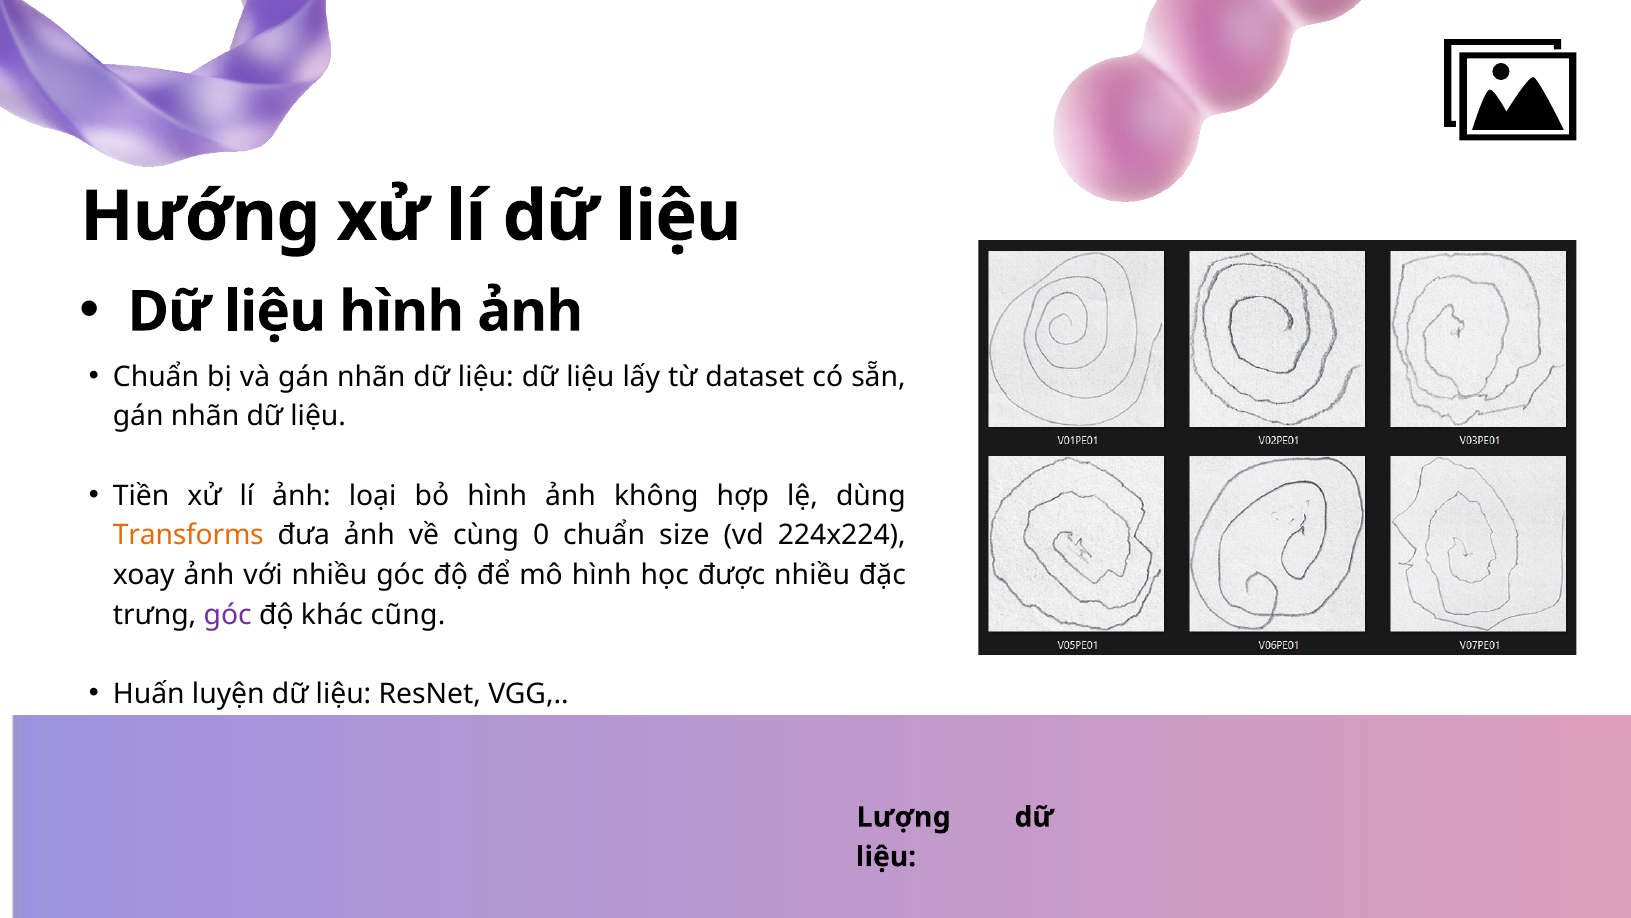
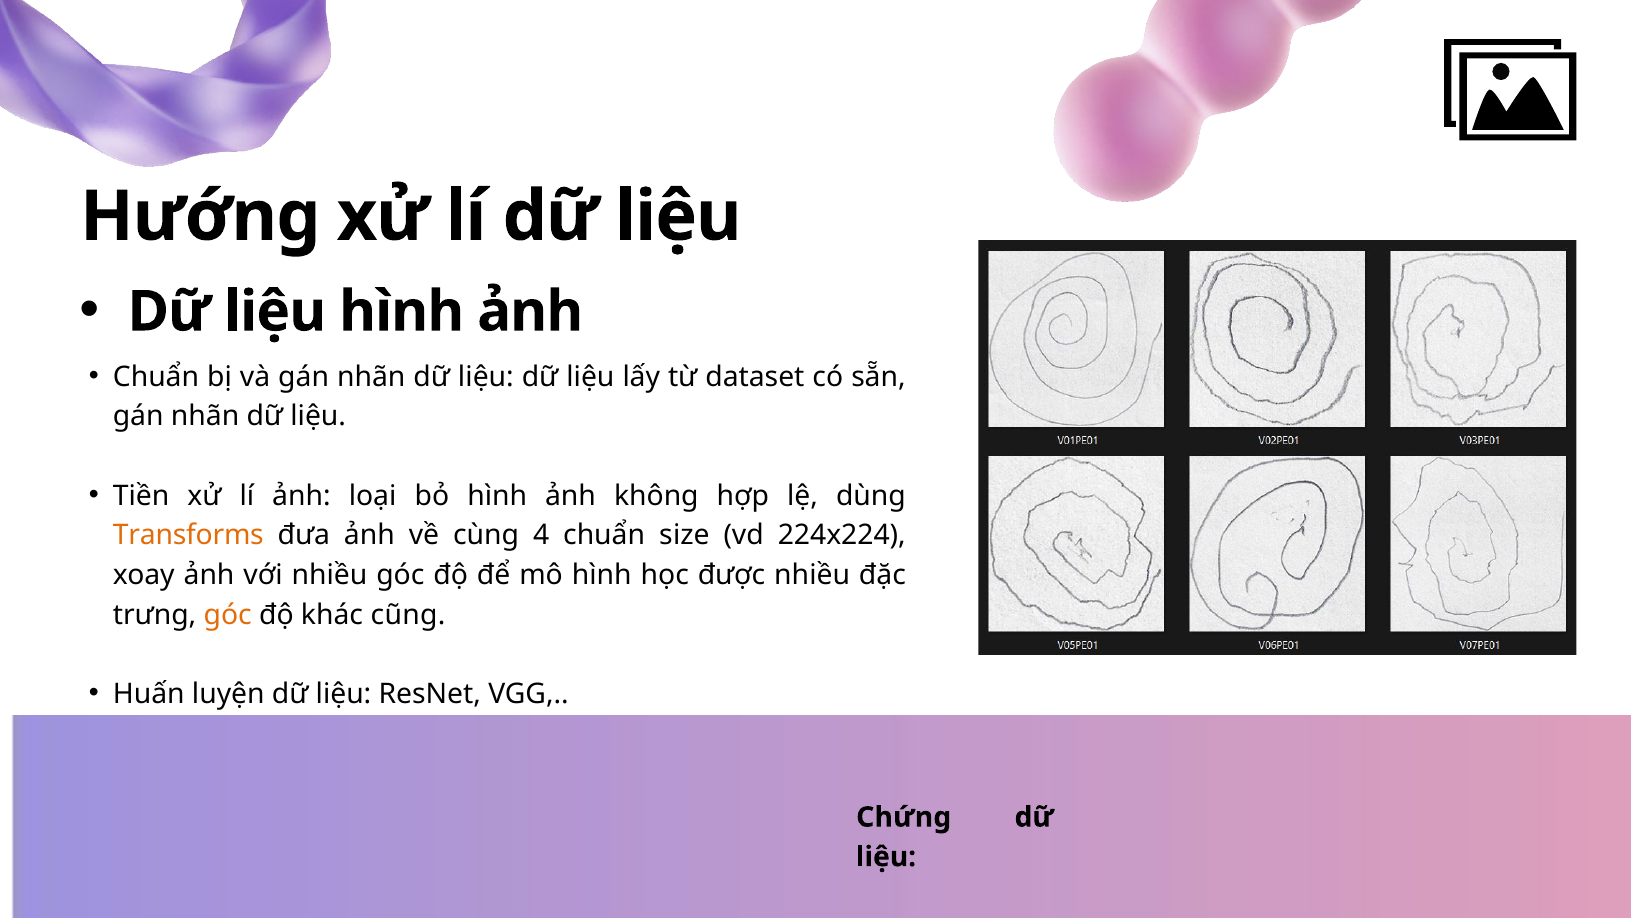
0: 0 -> 4
góc at (228, 614) colour: purple -> orange
Lượng: Lượng -> Chứng
